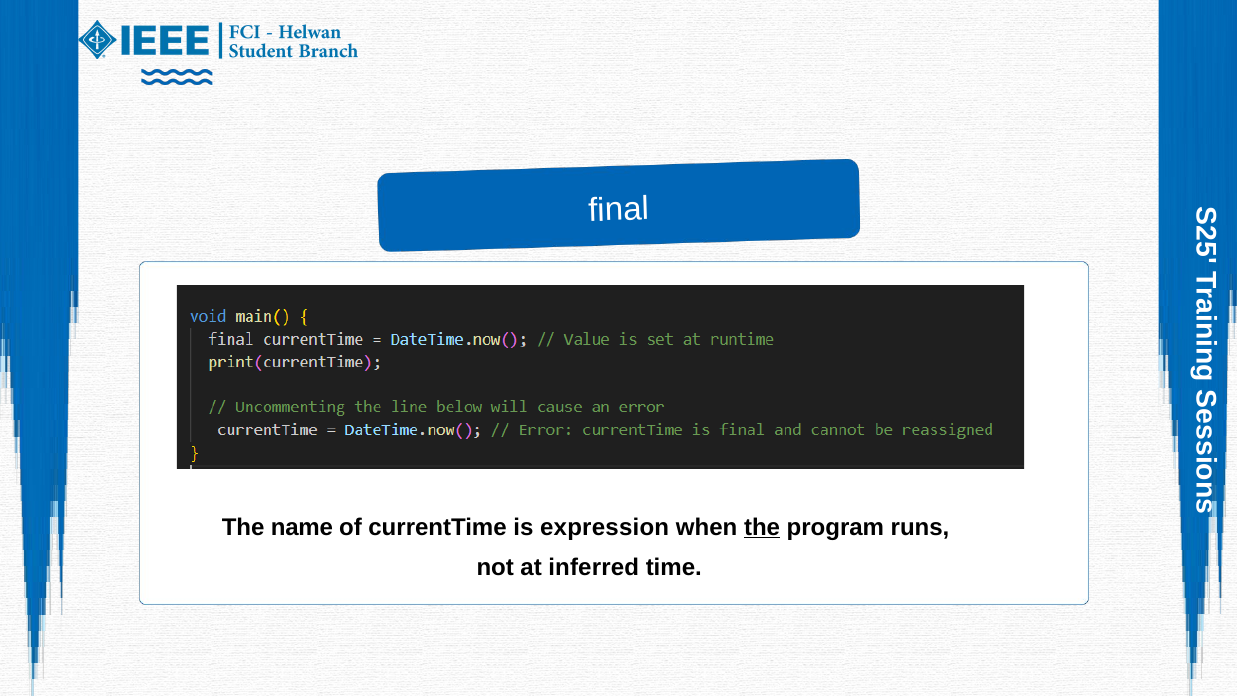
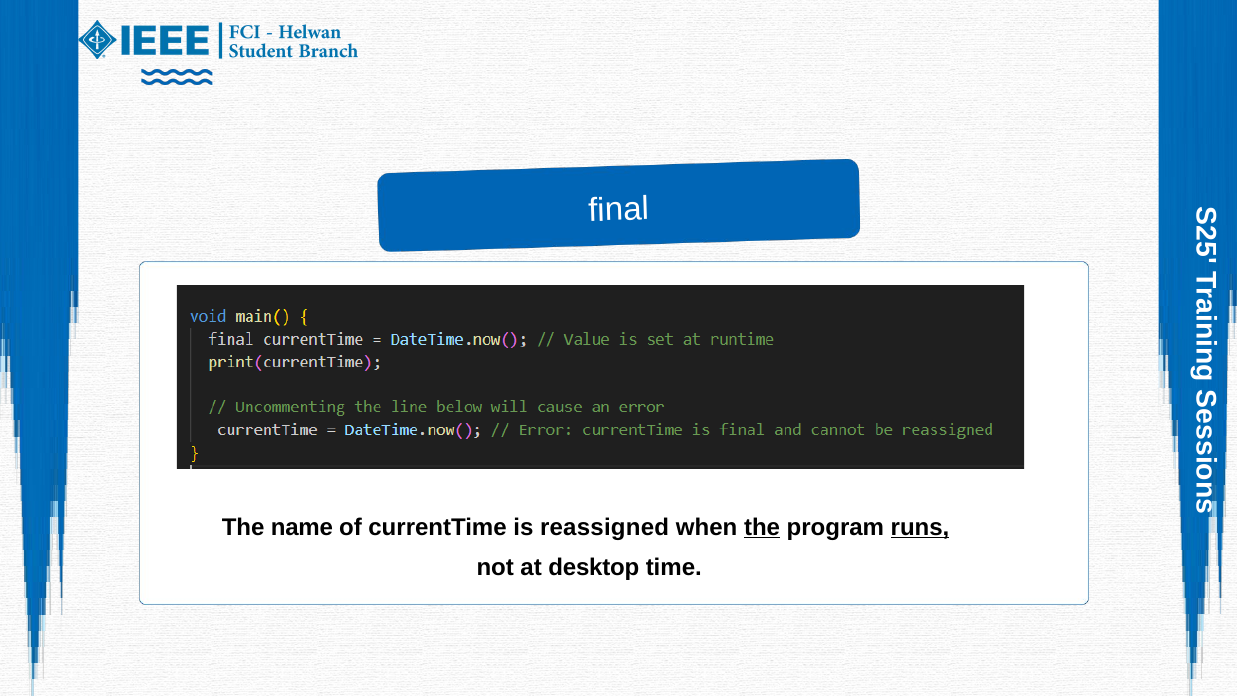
expression: expression -> reassigned
runs underline: none -> present
inferred: inferred -> desktop
